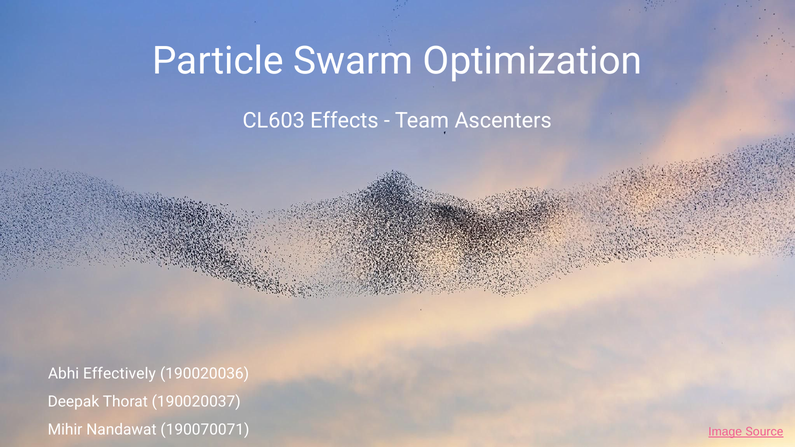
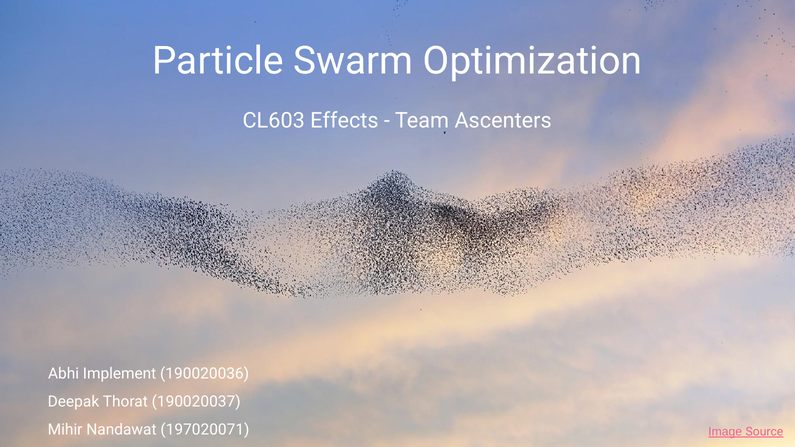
Effectively: Effectively -> Implement
190070071: 190070071 -> 197020071
